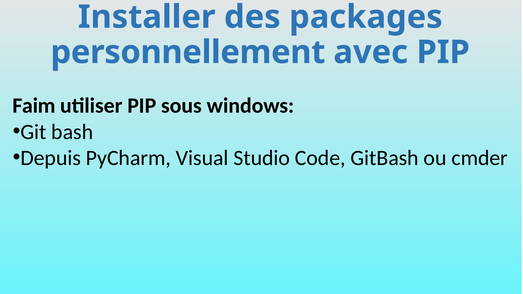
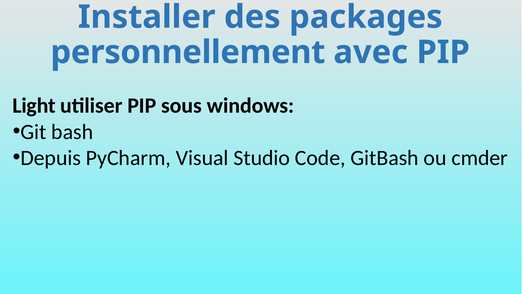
Faim: Faim -> Light
